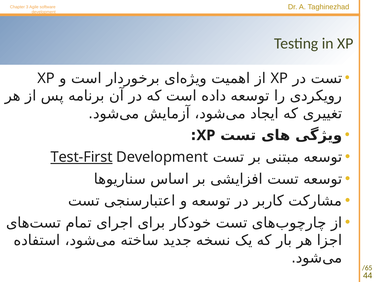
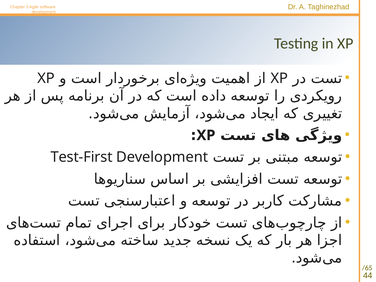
Test-First underline: present -> none
